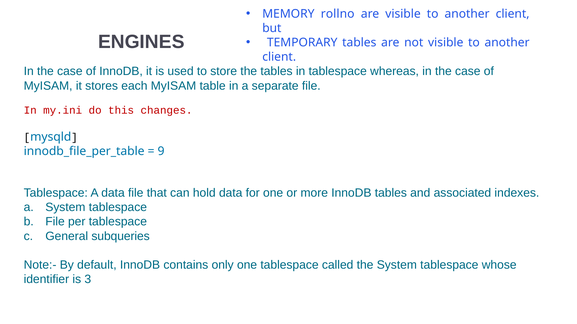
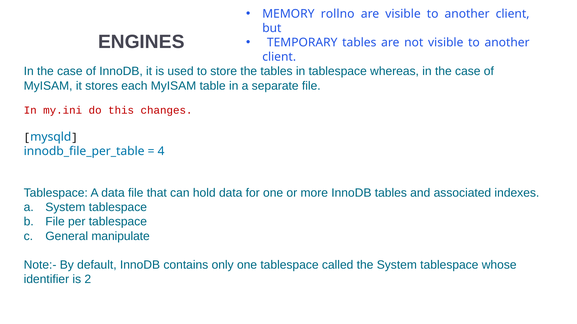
9: 9 -> 4
subqueries: subqueries -> manipulate
3: 3 -> 2
